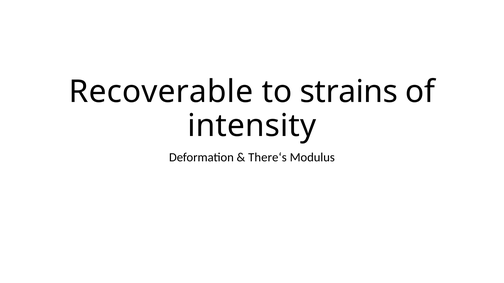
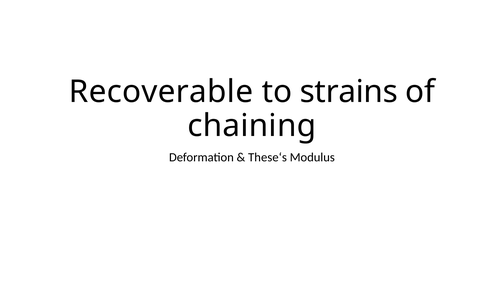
intensity: intensity -> chaining
There‘s: There‘s -> These‘s
